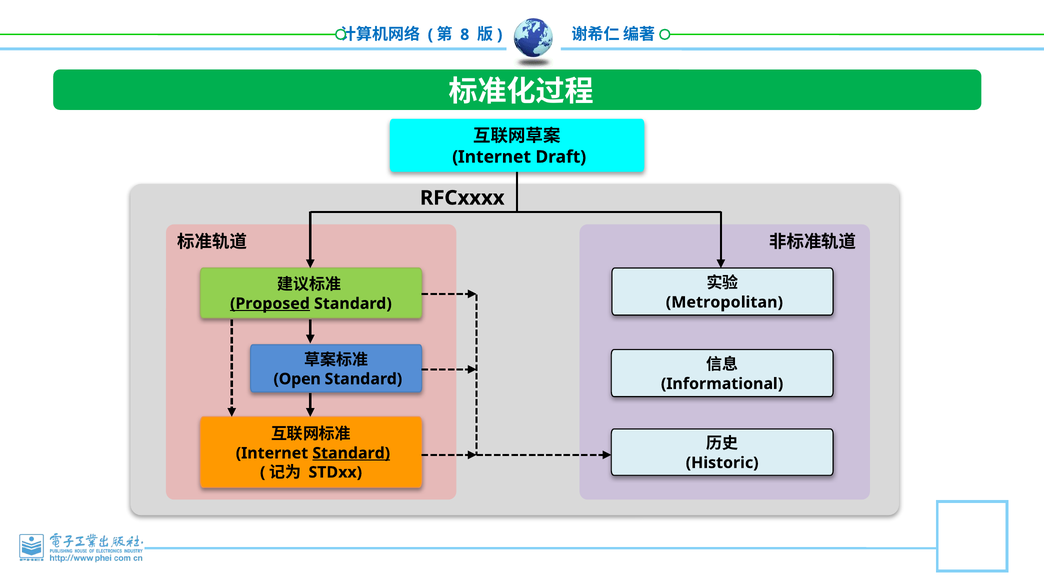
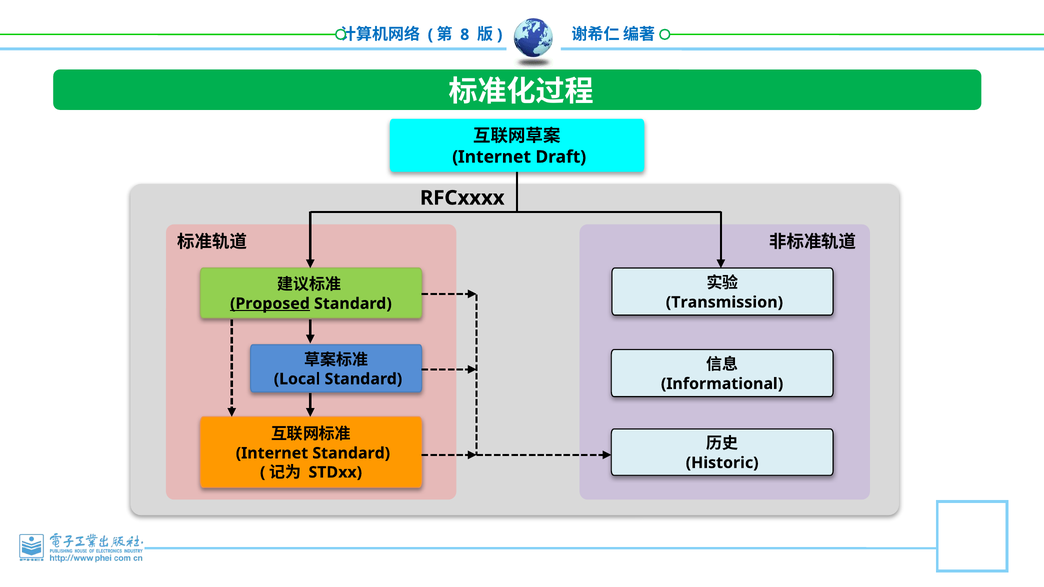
Metropolitan: Metropolitan -> Transmission
Open: Open -> Local
Standard at (351, 453) underline: present -> none
